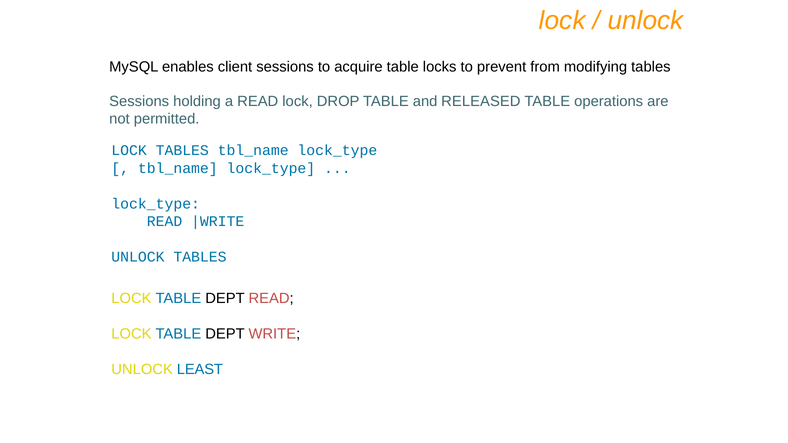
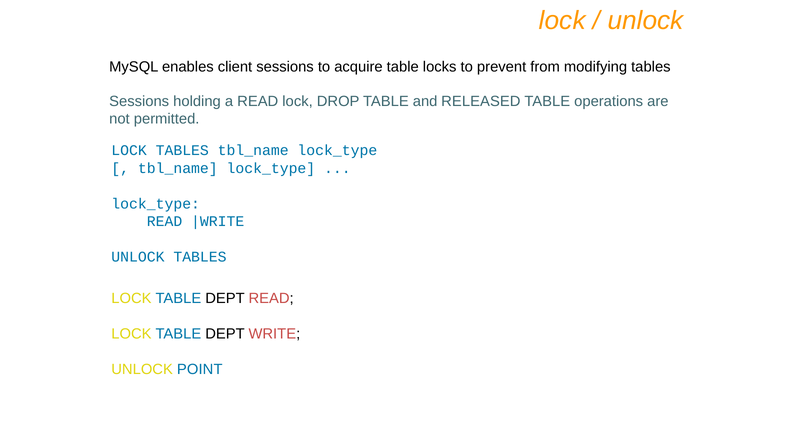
LEAST: LEAST -> POINT
